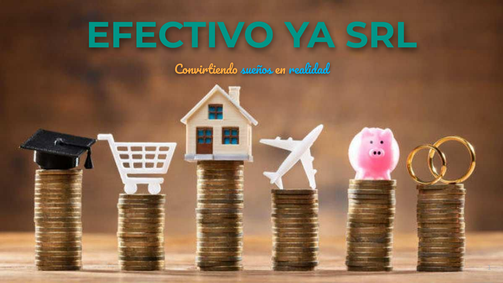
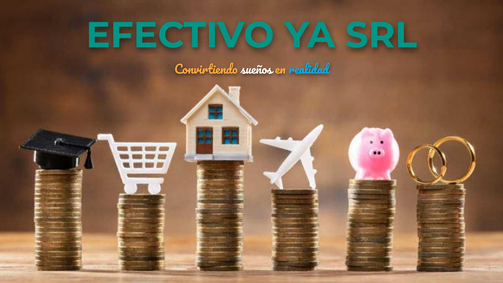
sueños colour: light blue -> white
